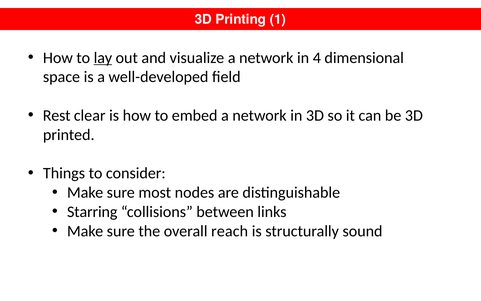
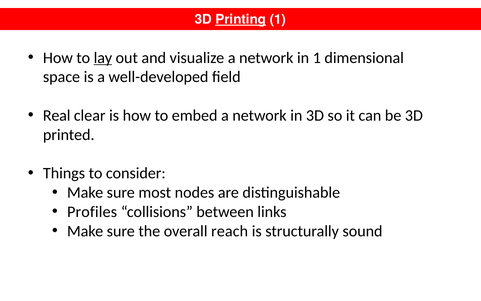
Printing underline: none -> present
in 4: 4 -> 1
Rest: Rest -> Real
Starring: Starring -> Profiles
